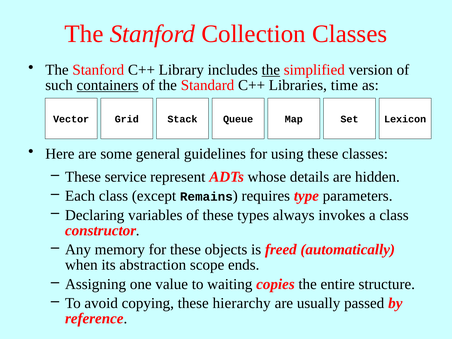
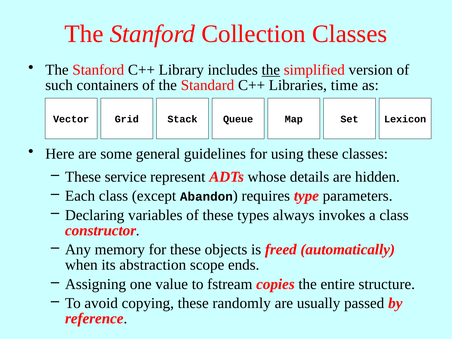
containers underline: present -> none
Remains: Remains -> Abandon
waiting: waiting -> fstream
hierarchy: hierarchy -> randomly
